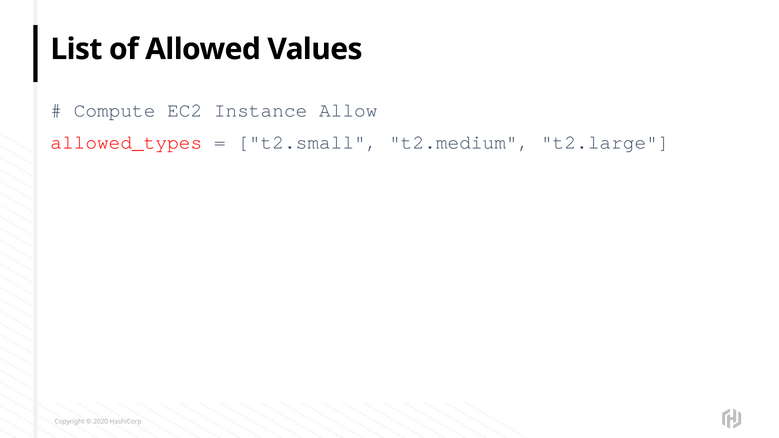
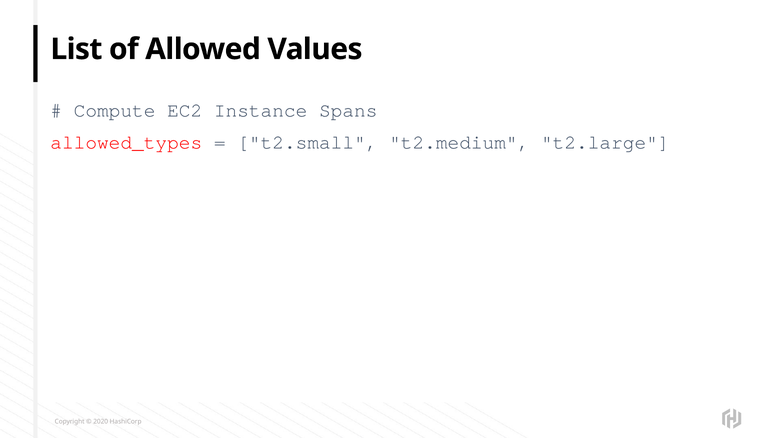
Allow: Allow -> Spans
